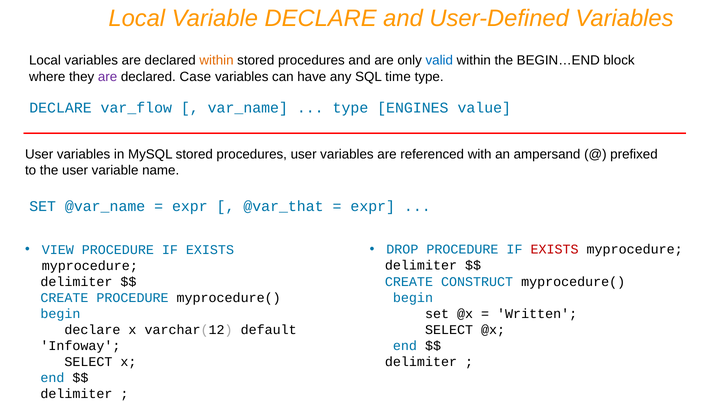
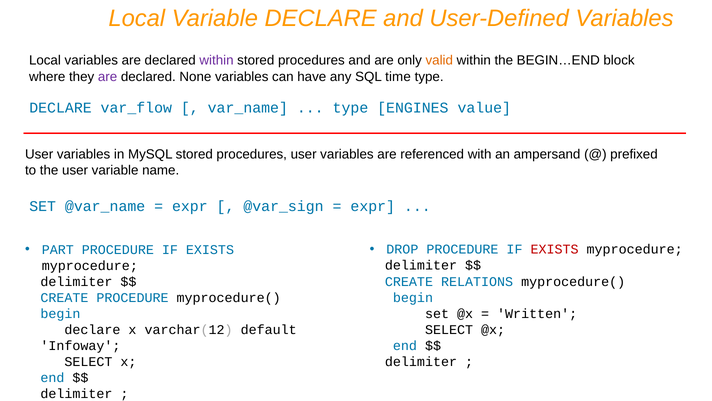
within at (217, 60) colour: orange -> purple
valid colour: blue -> orange
Case: Case -> None
@var_that: @var_that -> @var_sign
VIEW: VIEW -> PART
CONSTRUCT: CONSTRUCT -> RELATIONS
